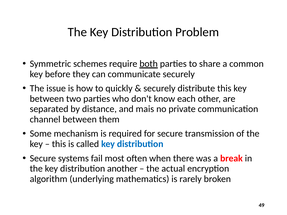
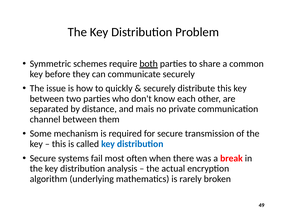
another: another -> analysis
